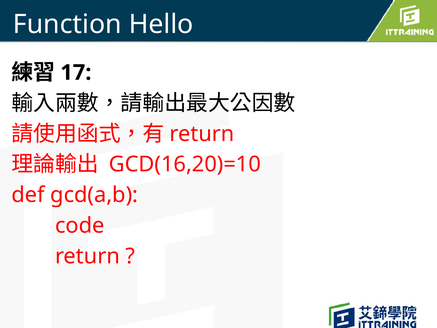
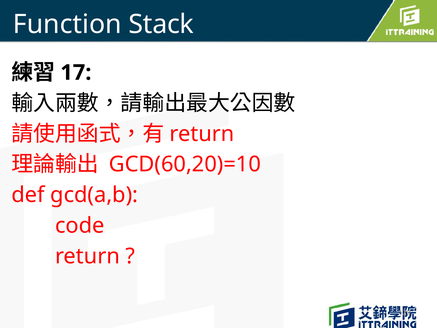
Hello: Hello -> Stack
GCD(16,20)=10: GCD(16,20)=10 -> GCD(60,20)=10
